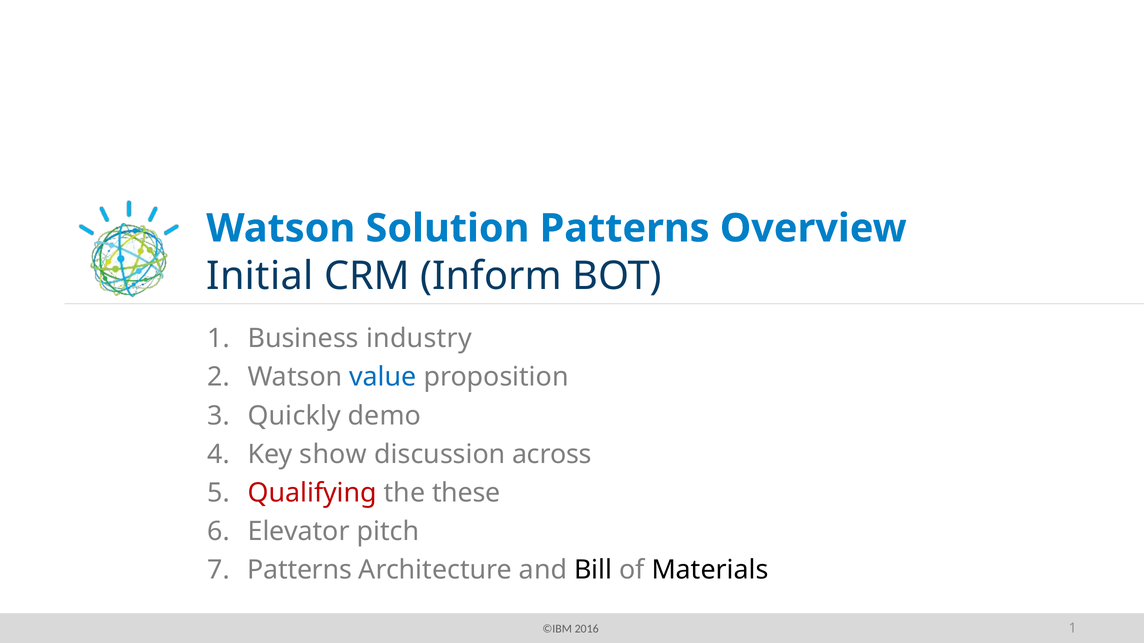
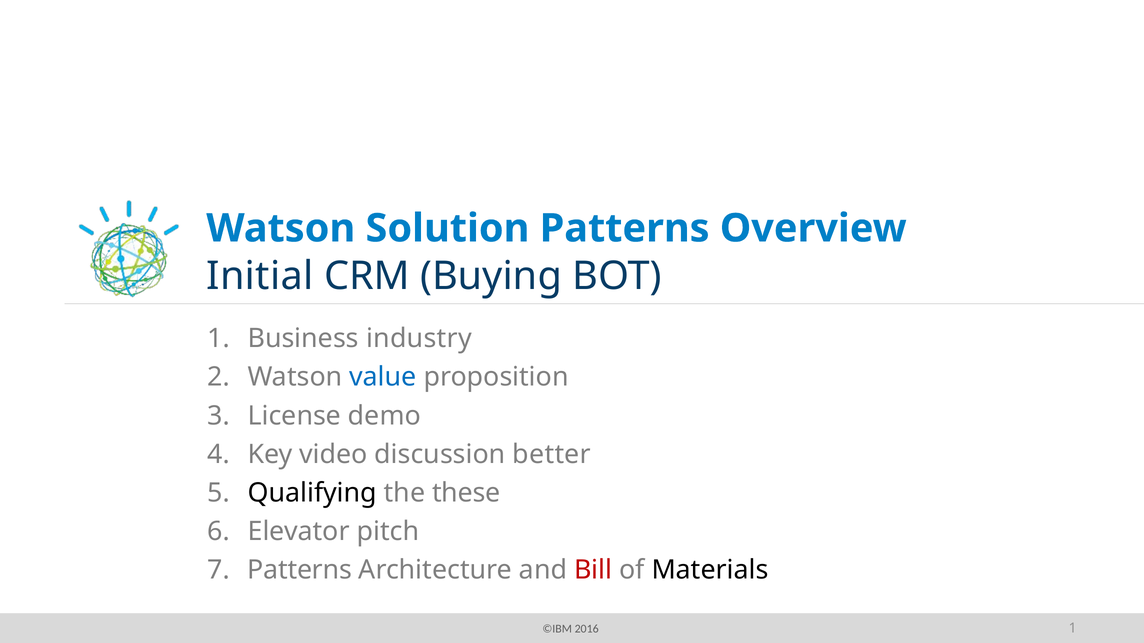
Inform: Inform -> Buying
Quickly: Quickly -> License
show: show -> video
across: across -> better
Qualifying colour: red -> black
Bill colour: black -> red
